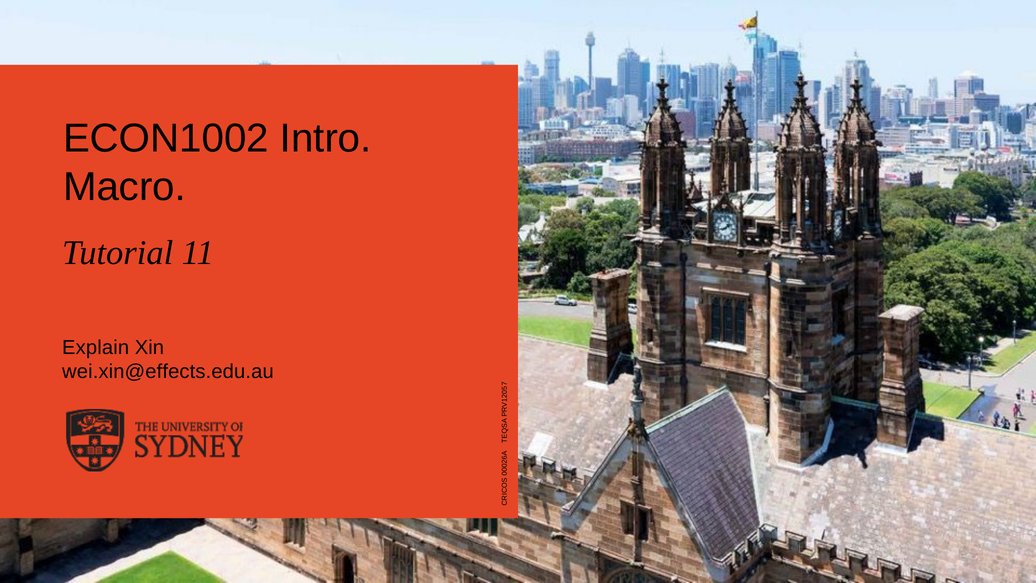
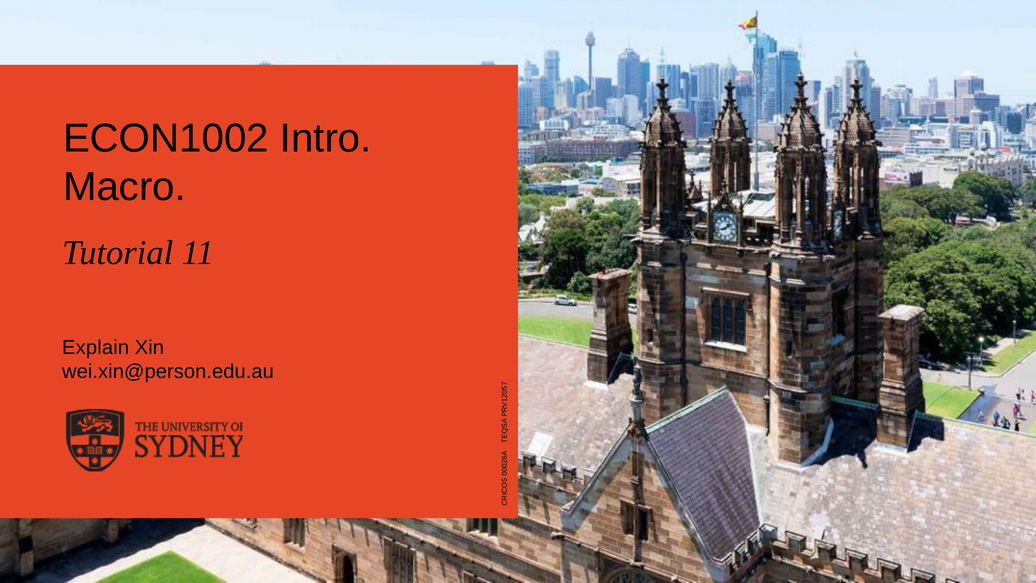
wei.xin@effects.edu.au: wei.xin@effects.edu.au -> wei.xin@person.edu.au
